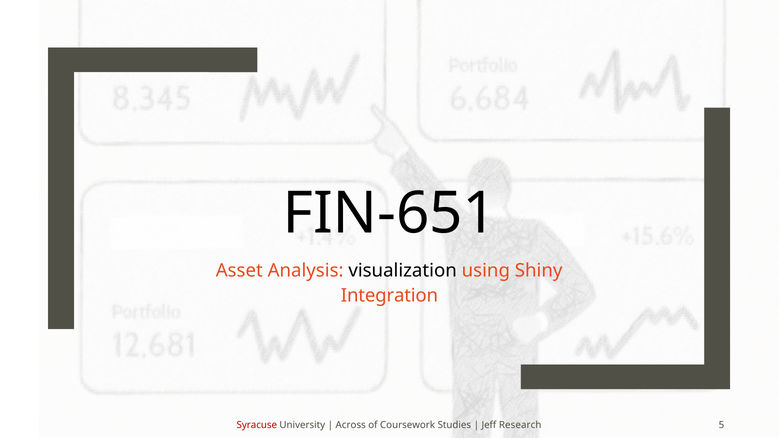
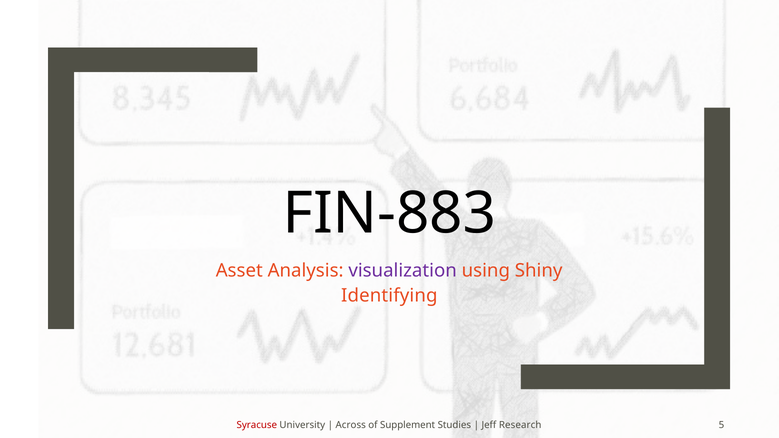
FIN-651: FIN-651 -> FIN-883
visualization colour: black -> purple
Integration: Integration -> Identifying
Coursework: Coursework -> Supplement
